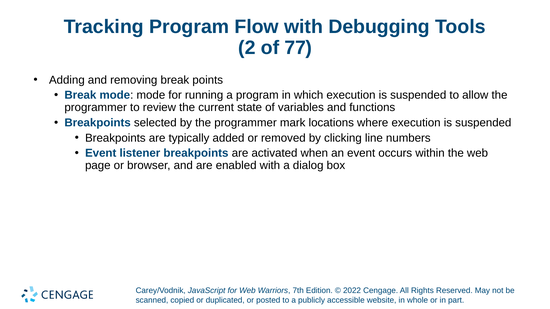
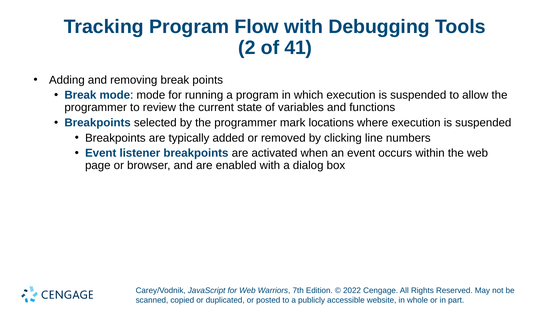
77: 77 -> 41
